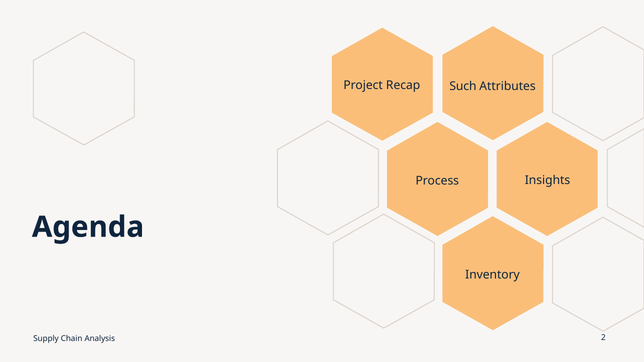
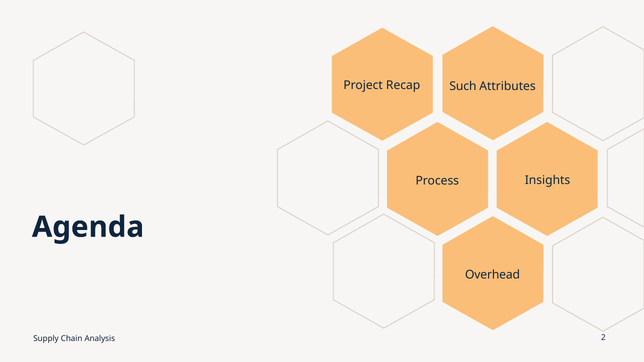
Inventory: Inventory -> Overhead
